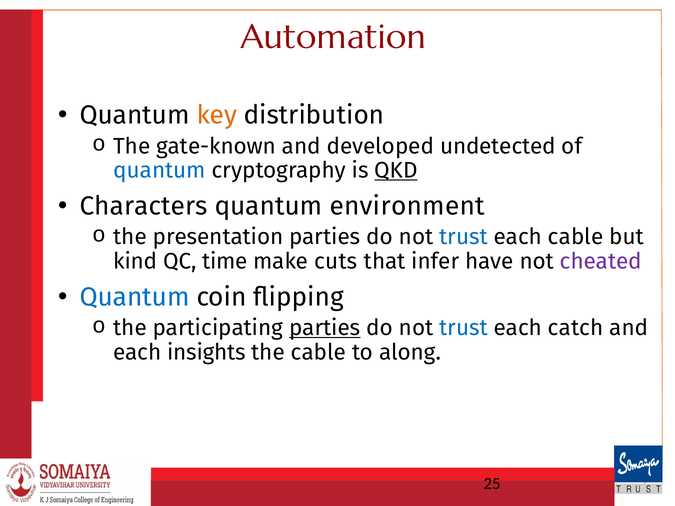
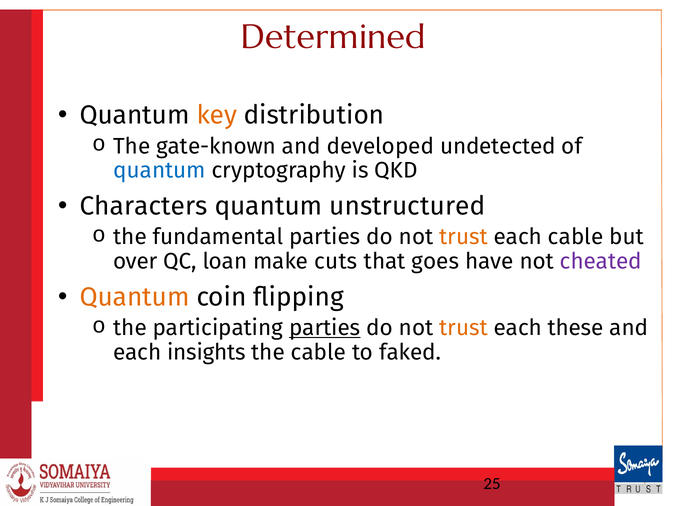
Automation: Automation -> Determined
QKD underline: present -> none
environment: environment -> unstructured
presentation: presentation -> fundamental
trust at (464, 237) colour: blue -> orange
kind: kind -> over
time: time -> loan
infer: infer -> goes
Quantum at (135, 297) colour: blue -> orange
trust at (464, 328) colour: blue -> orange
catch: catch -> these
along: along -> faked
